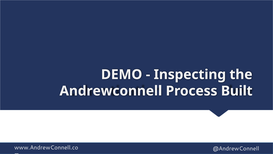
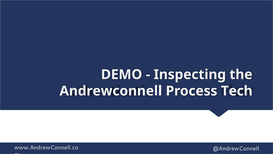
Built: Built -> Tech
